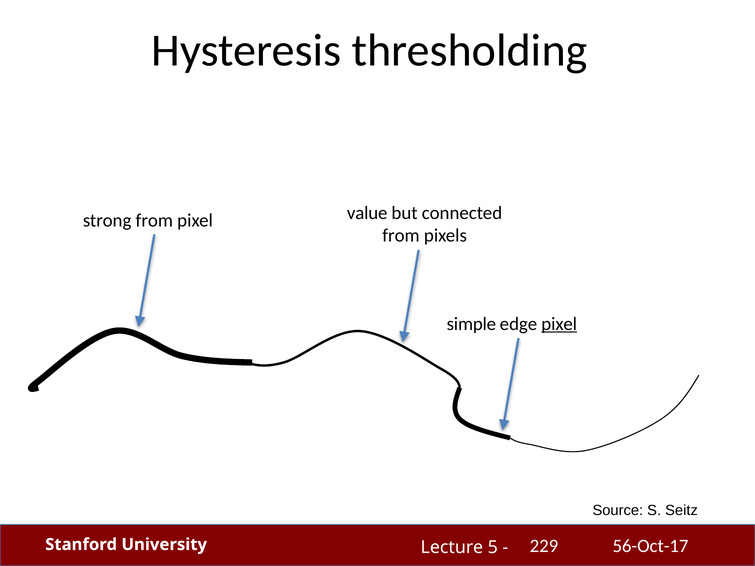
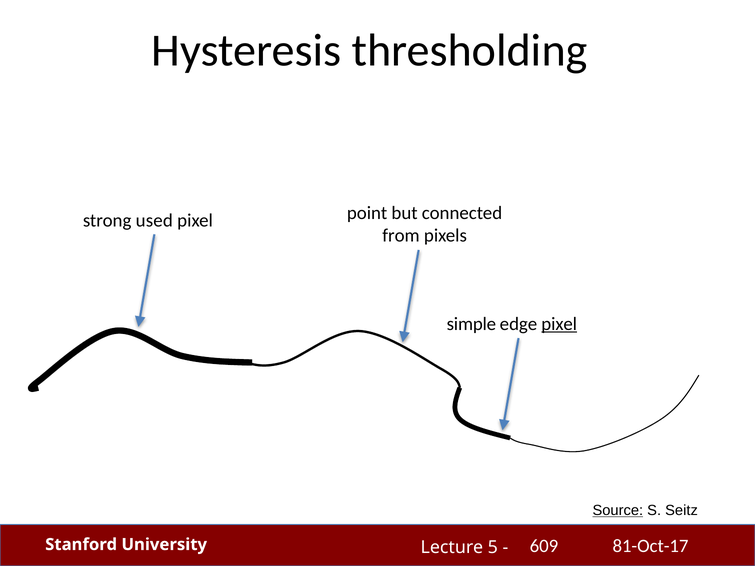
strong from: from -> used
value: value -> point
Source underline: none -> present
56-Oct-17: 56-Oct-17 -> 81-Oct-17
229: 229 -> 609
